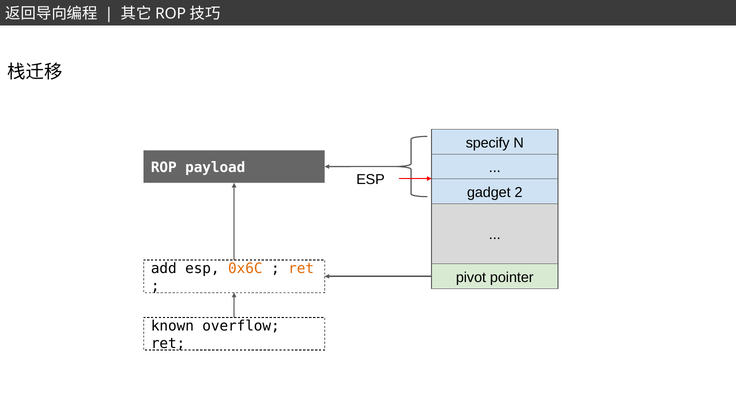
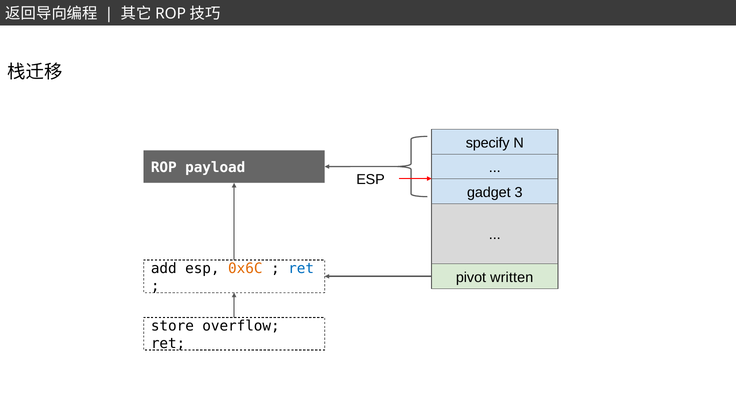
2: 2 -> 3
ret at (301, 269) colour: orange -> blue
pointer: pointer -> written
known: known -> store
